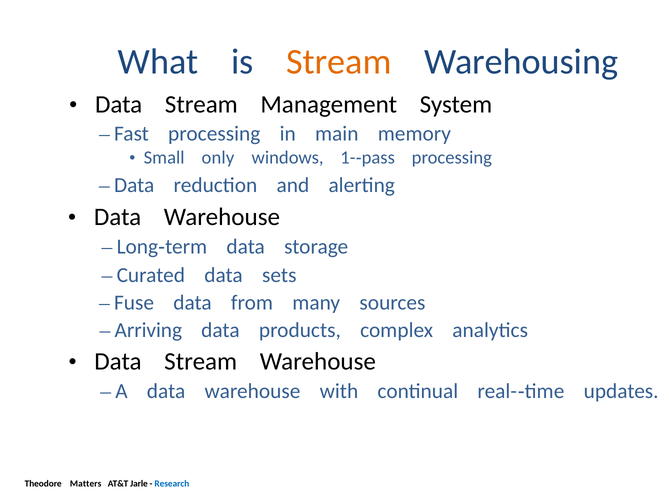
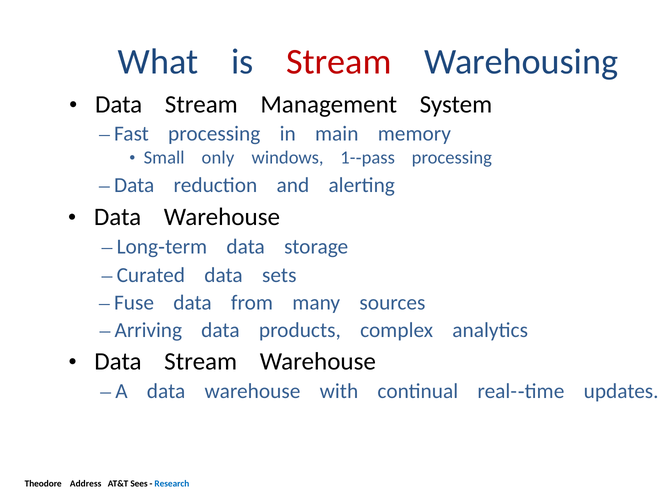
Stream at (339, 62) colour: orange -> red
Matters: Matters -> Address
Jarle: Jarle -> Sees
